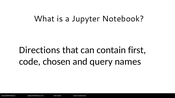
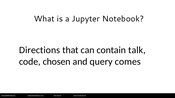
first: first -> talk
names: names -> comes
